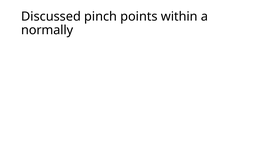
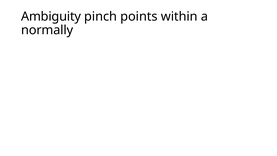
Discussed: Discussed -> Ambiguity
